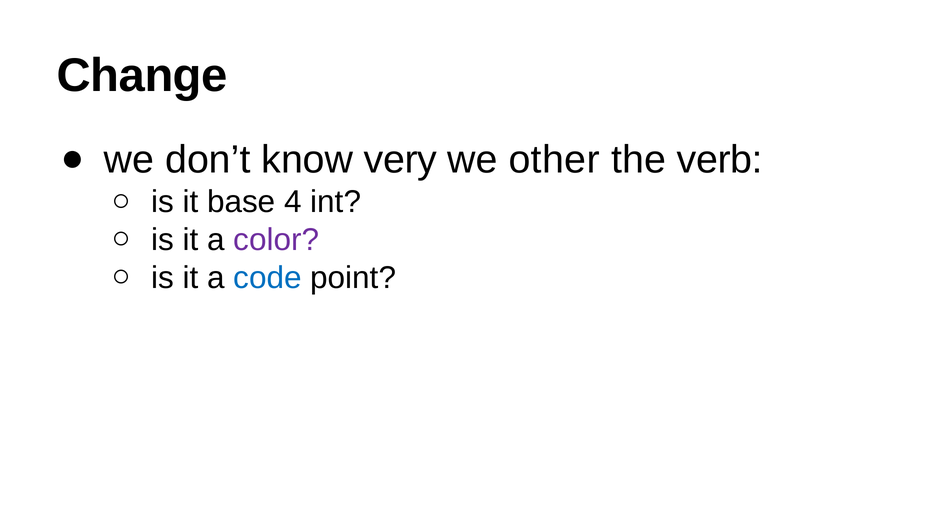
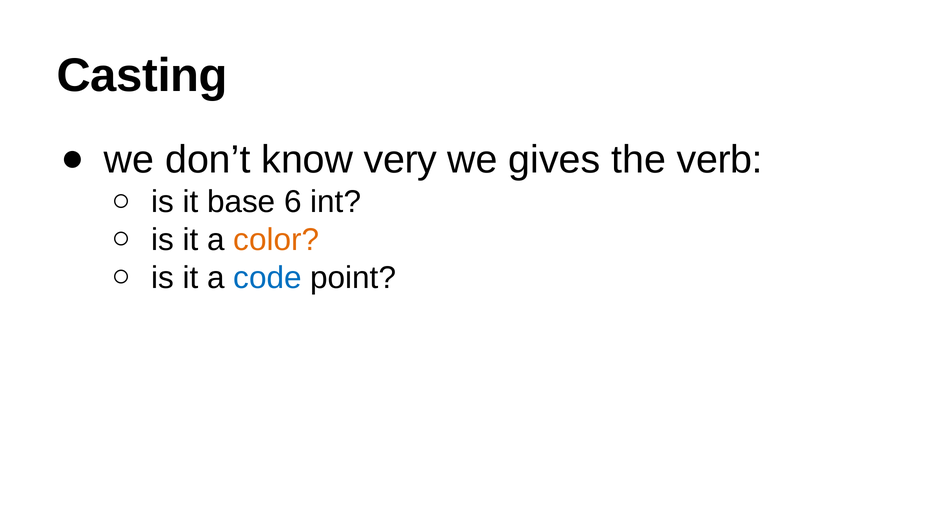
Change: Change -> Casting
other: other -> gives
4: 4 -> 6
color colour: purple -> orange
